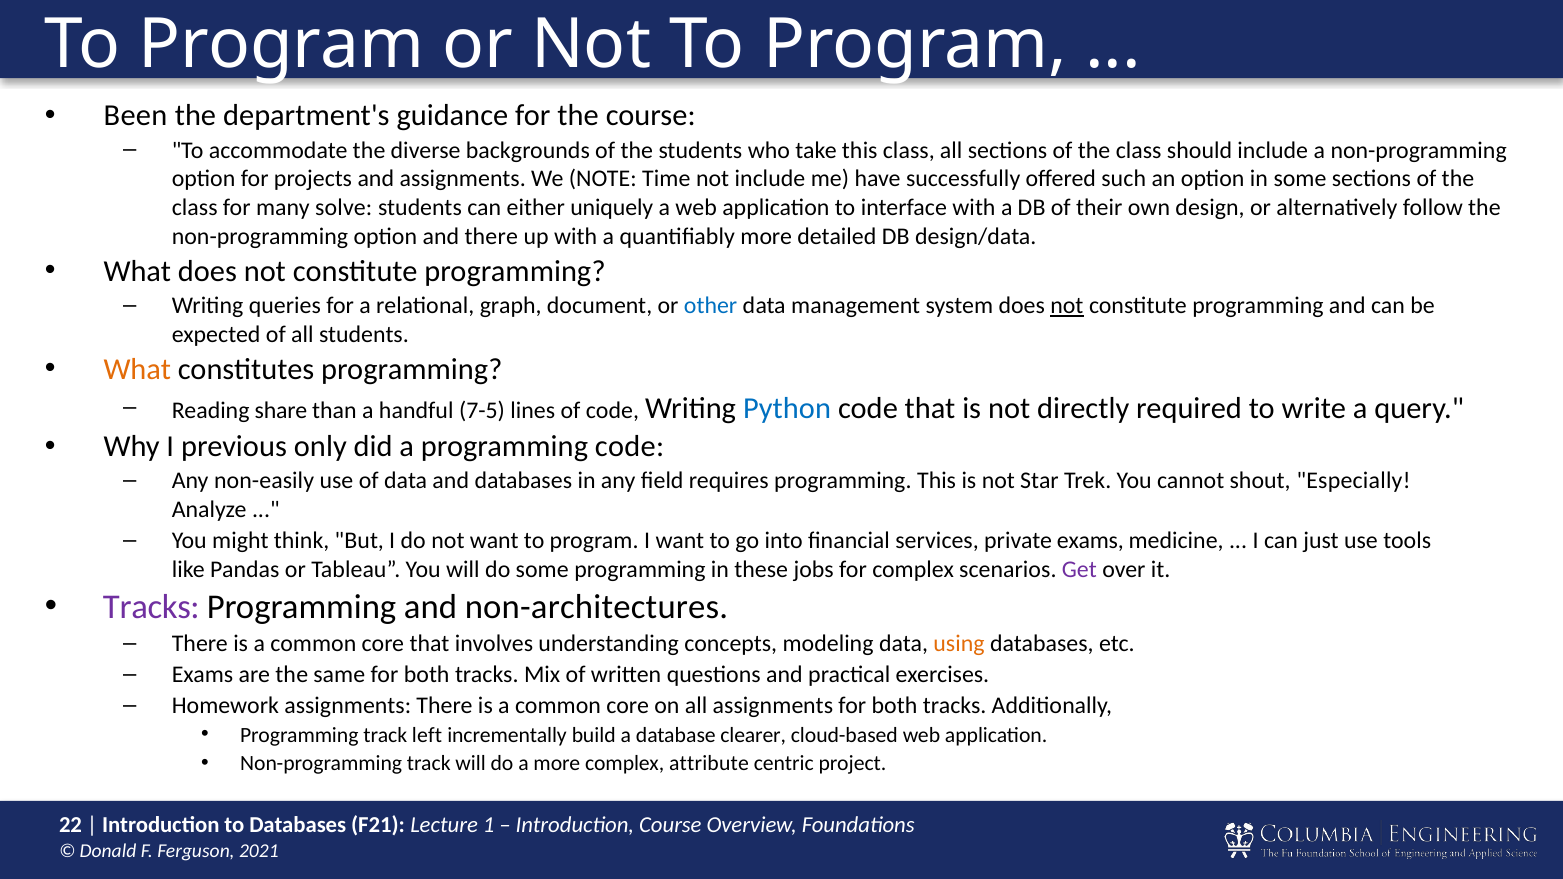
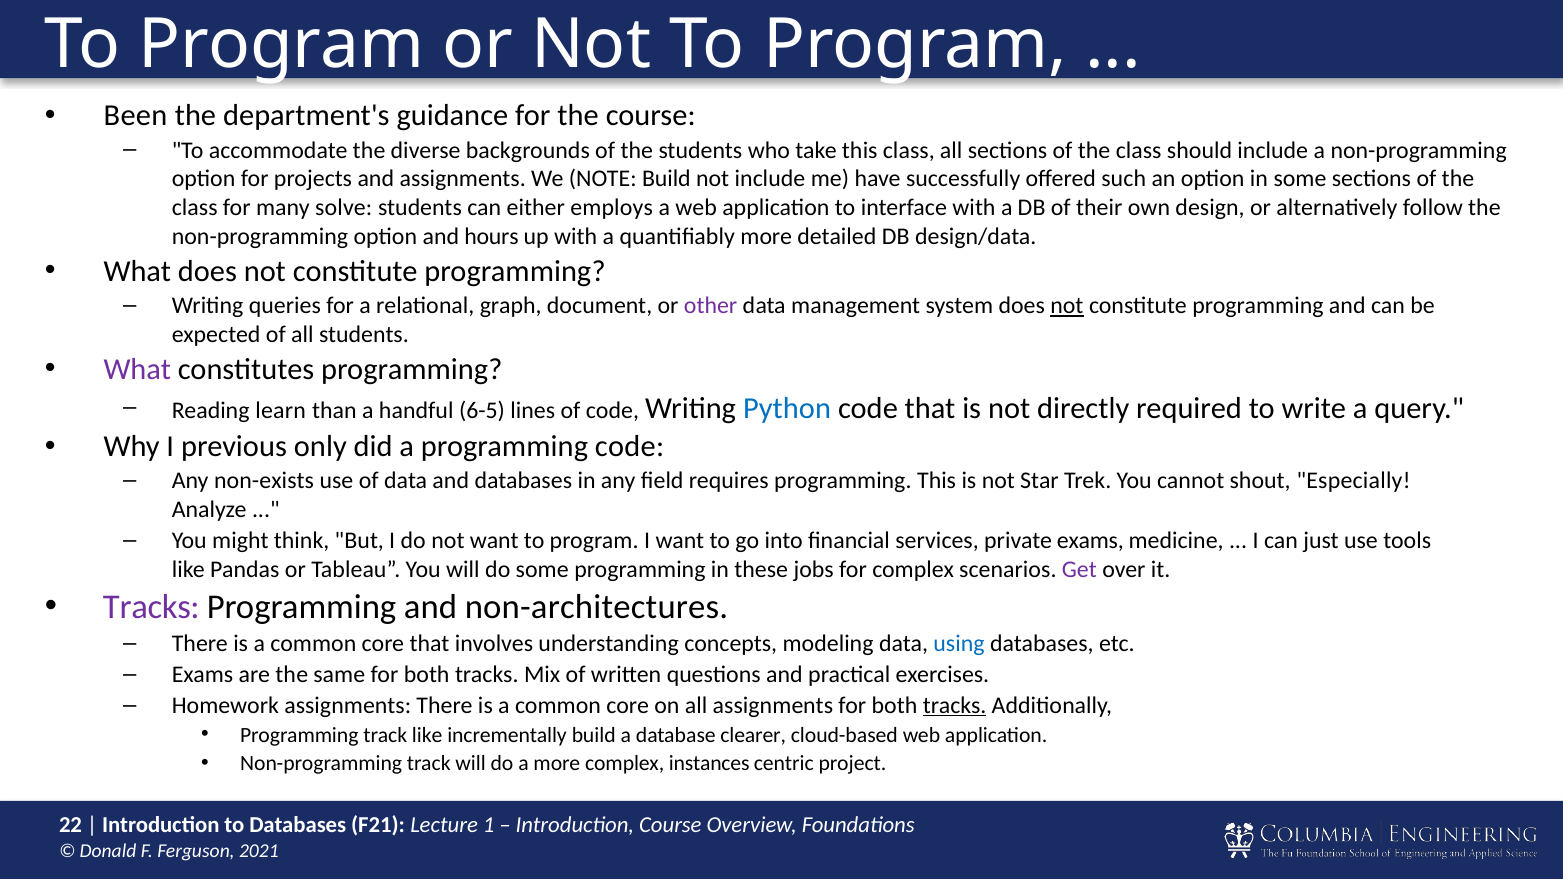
NOTE Time: Time -> Build
uniquely: uniquely -> employs
and there: there -> hours
other colour: blue -> purple
What at (137, 370) colour: orange -> purple
share: share -> learn
7-5: 7-5 -> 6-5
non-easily: non-easily -> non-exists
using colour: orange -> blue
tracks at (955, 706) underline: none -> present
track left: left -> like
attribute: attribute -> instances
